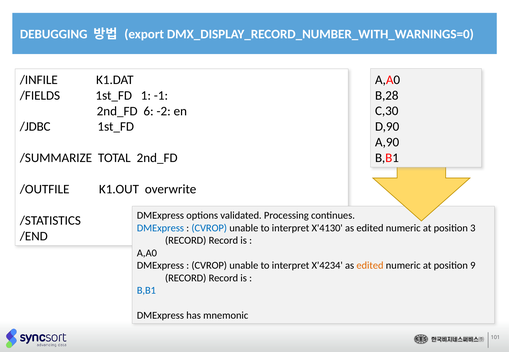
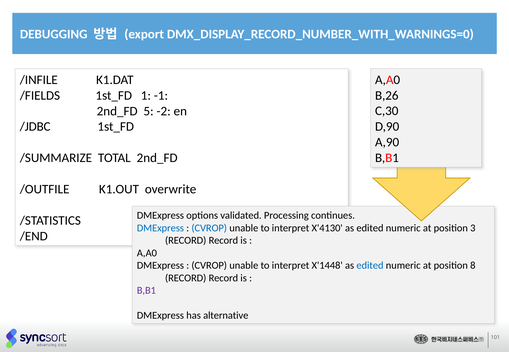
B,28: B,28 -> B,26
6: 6 -> 5
X'4234: X'4234 -> X'1448
edited at (370, 266) colour: orange -> blue
9: 9 -> 8
B,B1 at (146, 291) colour: blue -> purple
mnemonic: mnemonic -> alternative
